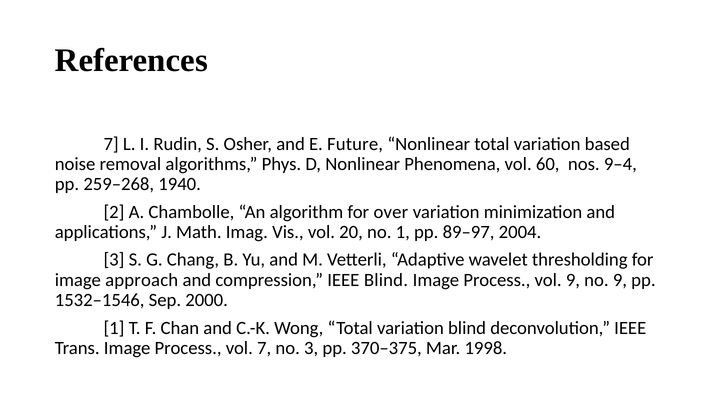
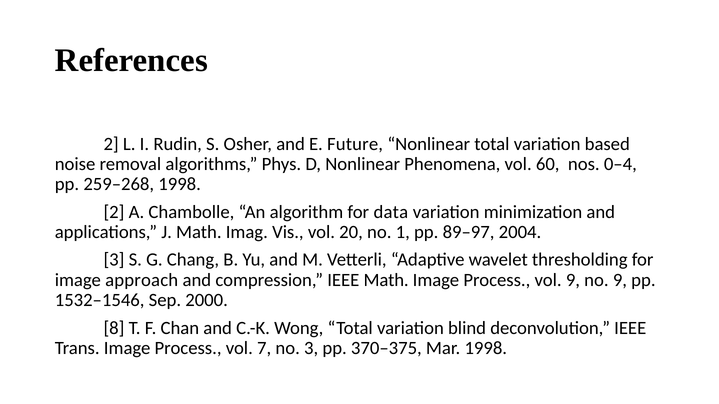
7 at (111, 144): 7 -> 2
9–4: 9–4 -> 0–4
259–268 1940: 1940 -> 1998
over: over -> data
IEEE Blind: Blind -> Math
1 at (114, 328): 1 -> 8
